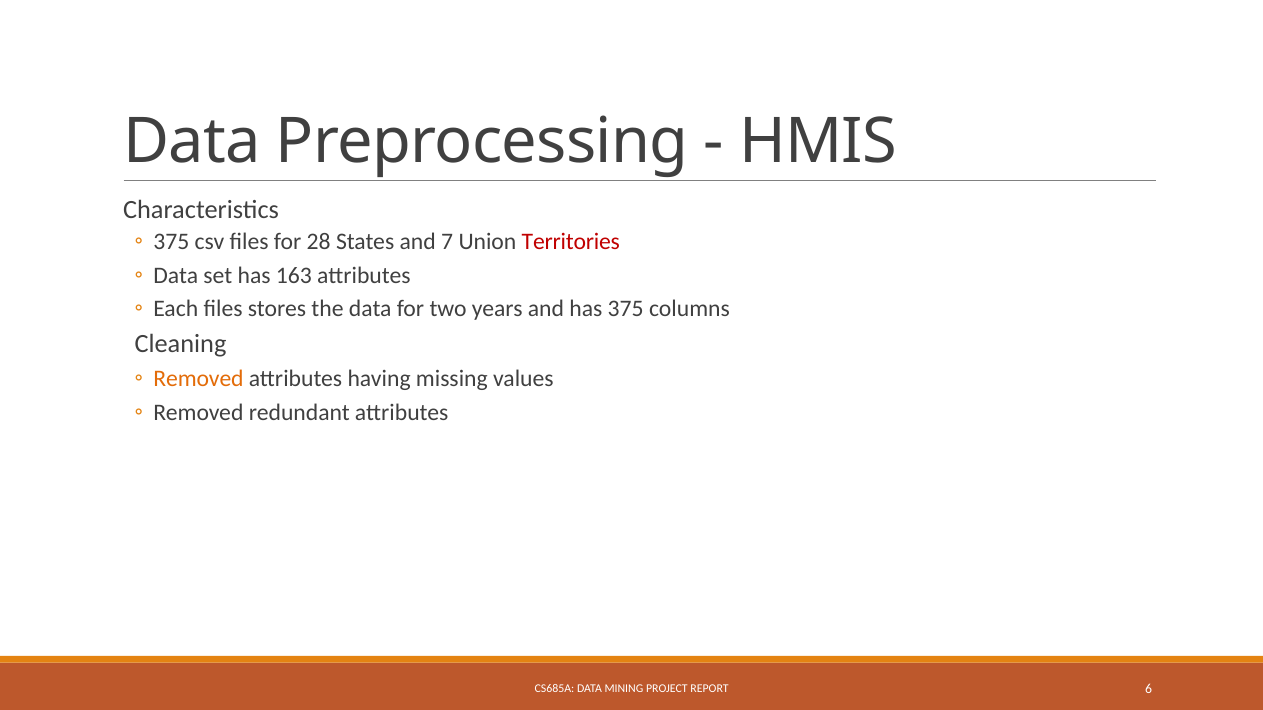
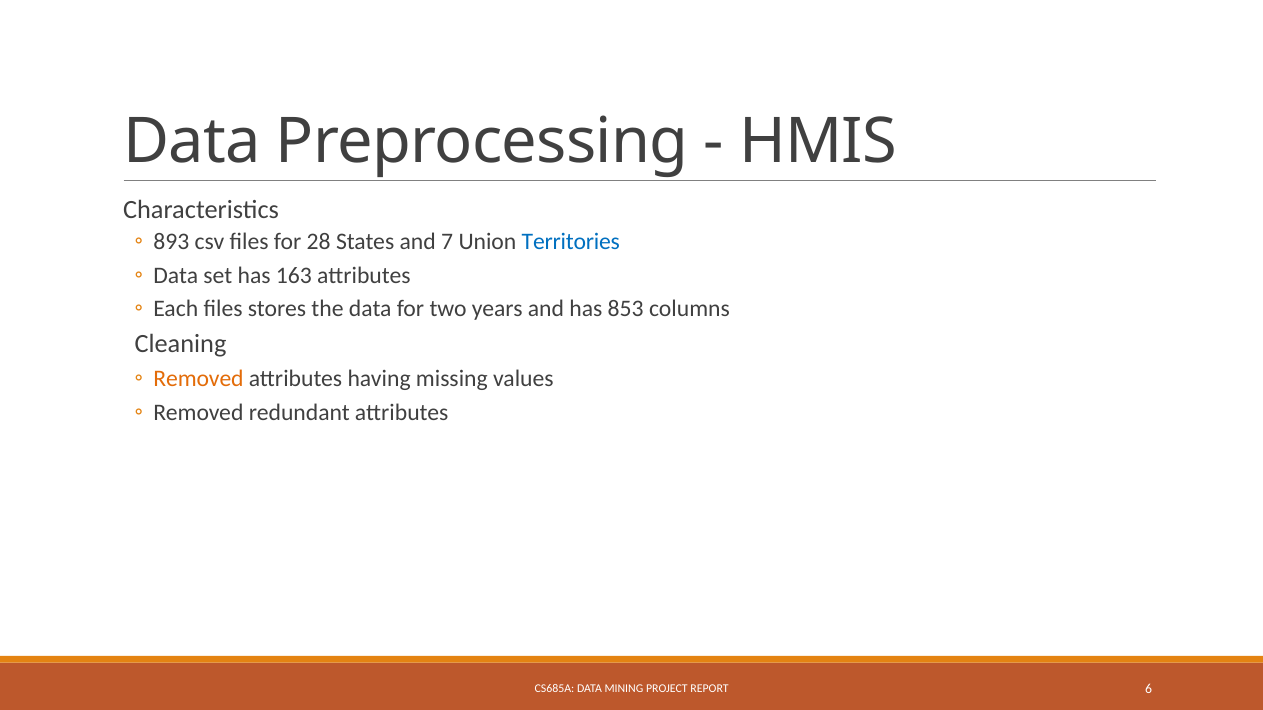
375 at (171, 242): 375 -> 893
Territories colour: red -> blue
has 375: 375 -> 853
